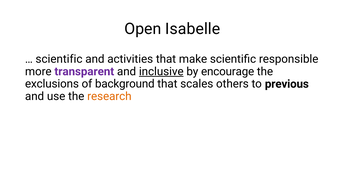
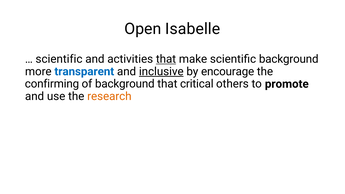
that at (166, 59) underline: none -> present
scientific responsible: responsible -> background
transparent colour: purple -> blue
exclusions: exclusions -> confirming
scales: scales -> critical
previous: previous -> promote
